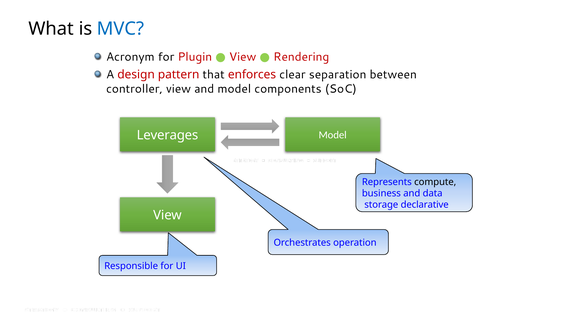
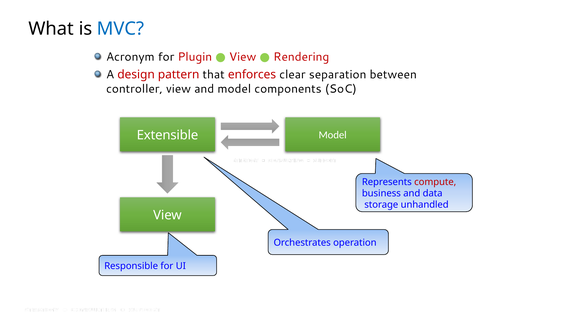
Leverages: Leverages -> Extensible
compute colour: black -> red
declarative: declarative -> unhandled
